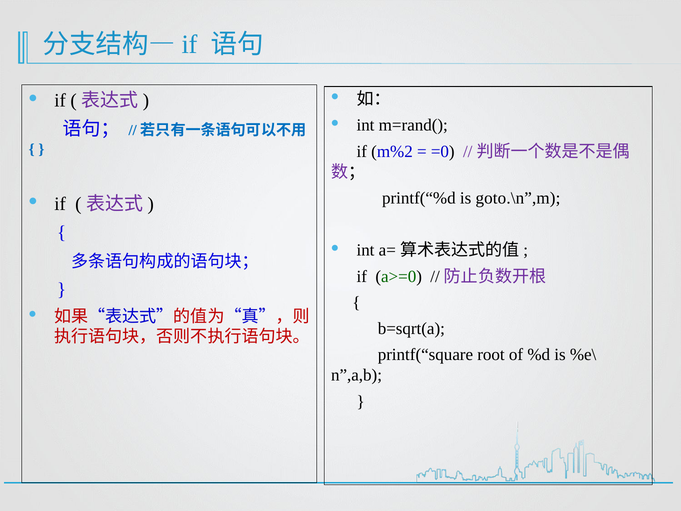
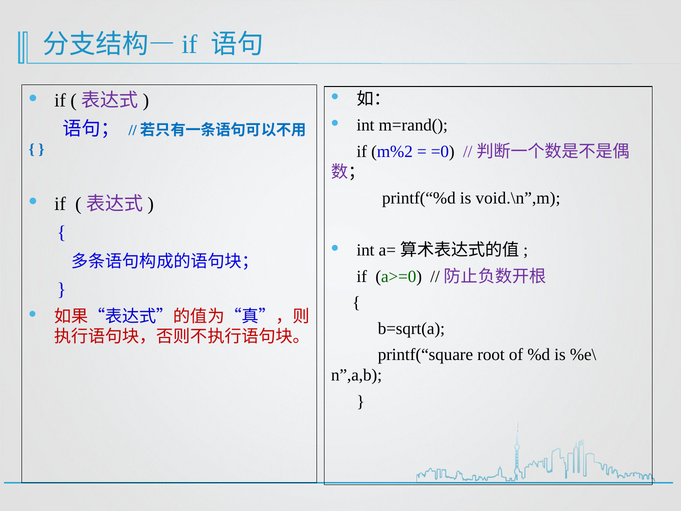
goto.\n”,m: goto.\n”,m -> void.\n”,m
